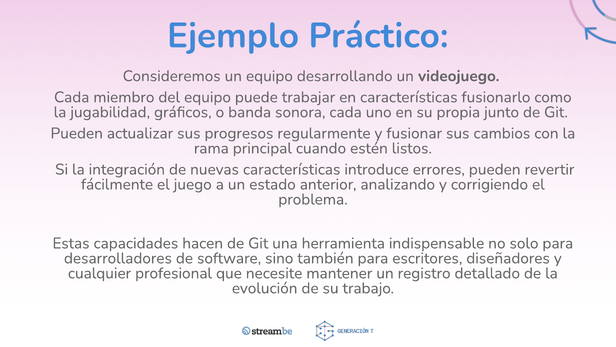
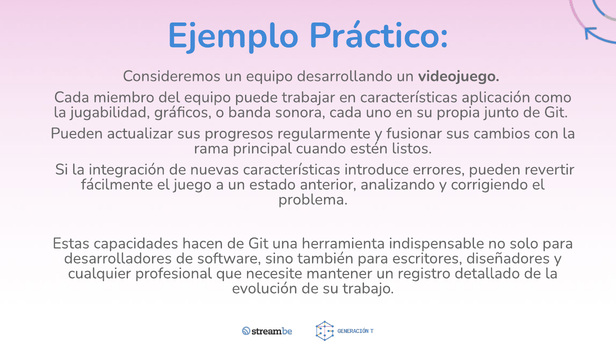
fusionarlo: fusionarlo -> aplicación
